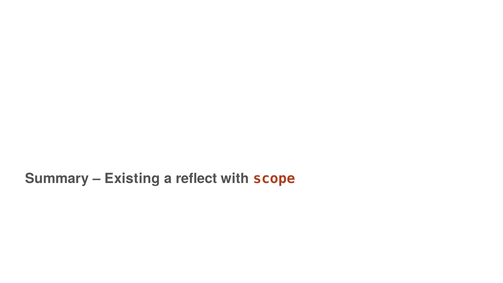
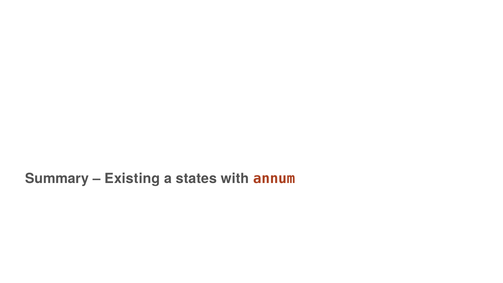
reflect: reflect -> states
scope: scope -> annum
